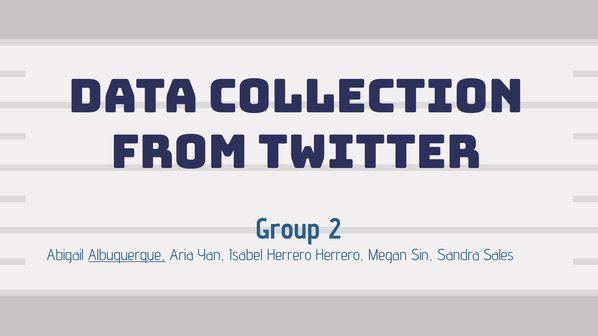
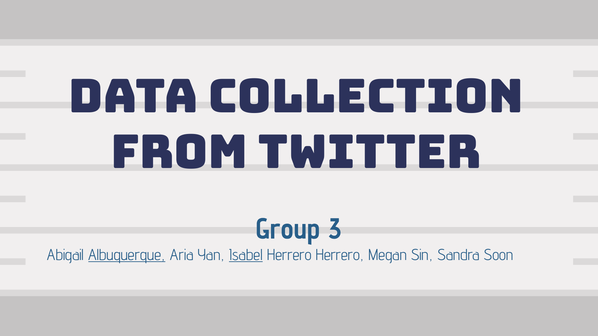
2: 2 -> 3
Isabel underline: none -> present
Sales: Sales -> Soon
